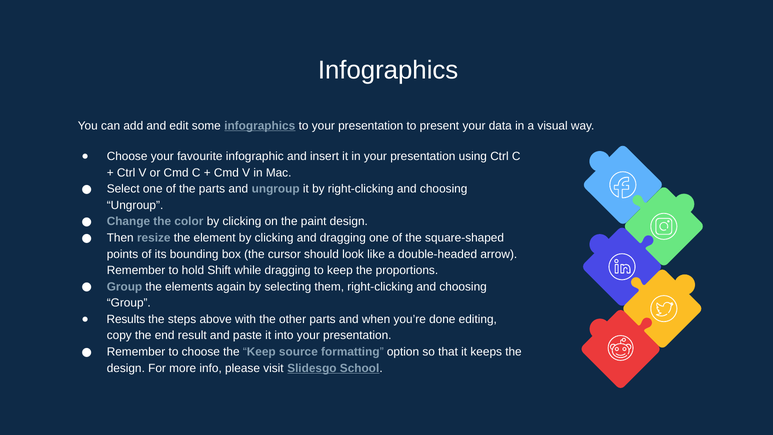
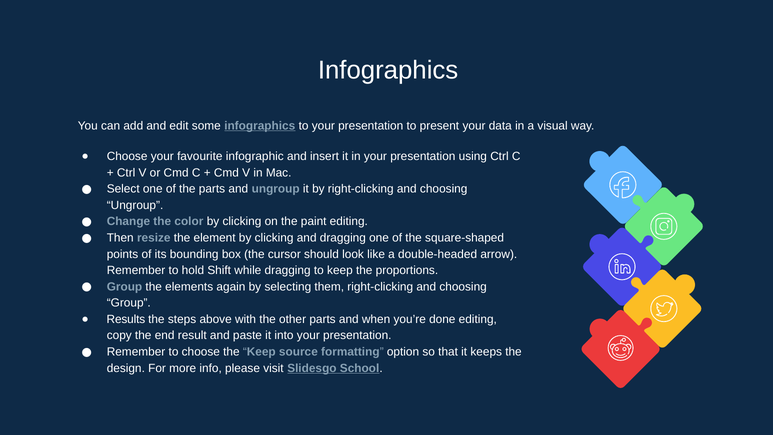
paint design: design -> editing
